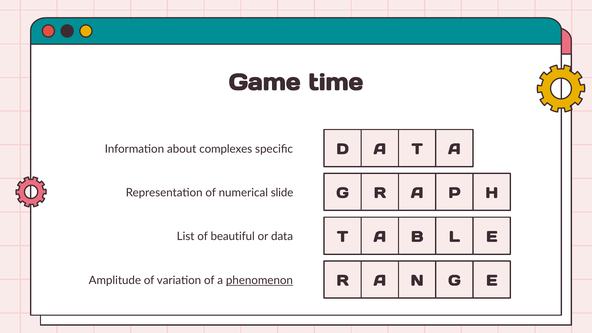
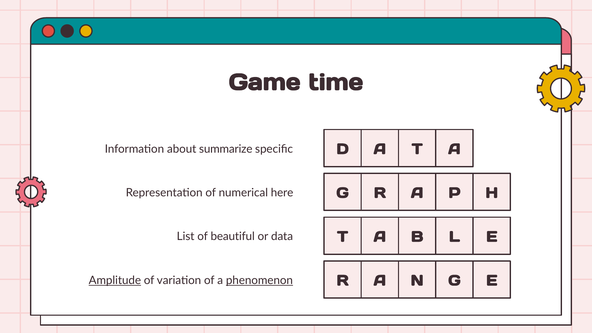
complexes: complexes -> summarize
slide: slide -> here
Amplitude underline: none -> present
